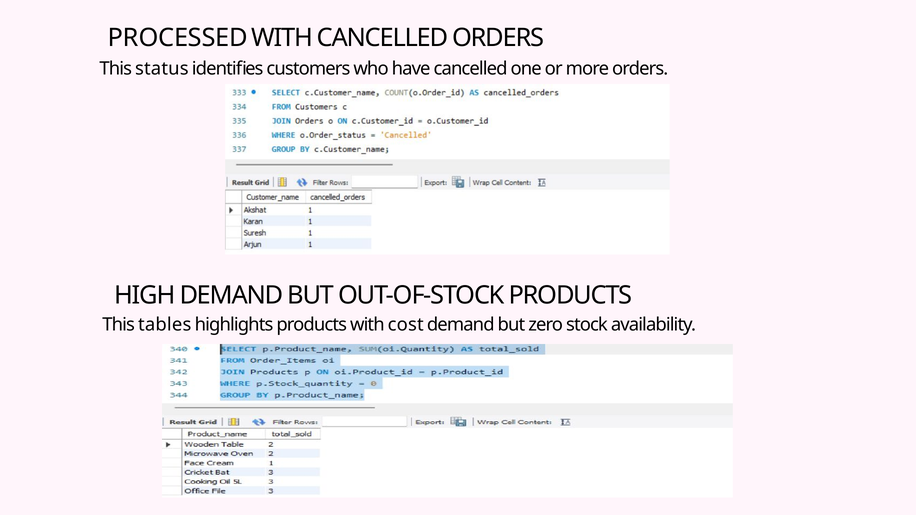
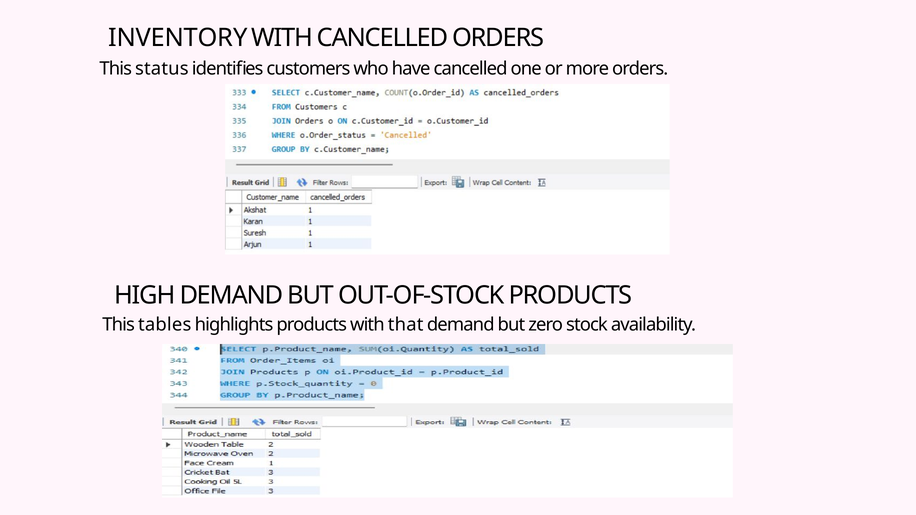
PROCESSED: PROCESSED -> INVENTORY
cost: cost -> that
